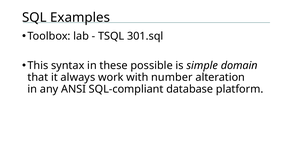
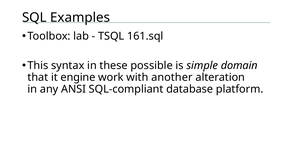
301.sql: 301.sql -> 161.sql
always: always -> engine
number: number -> another
